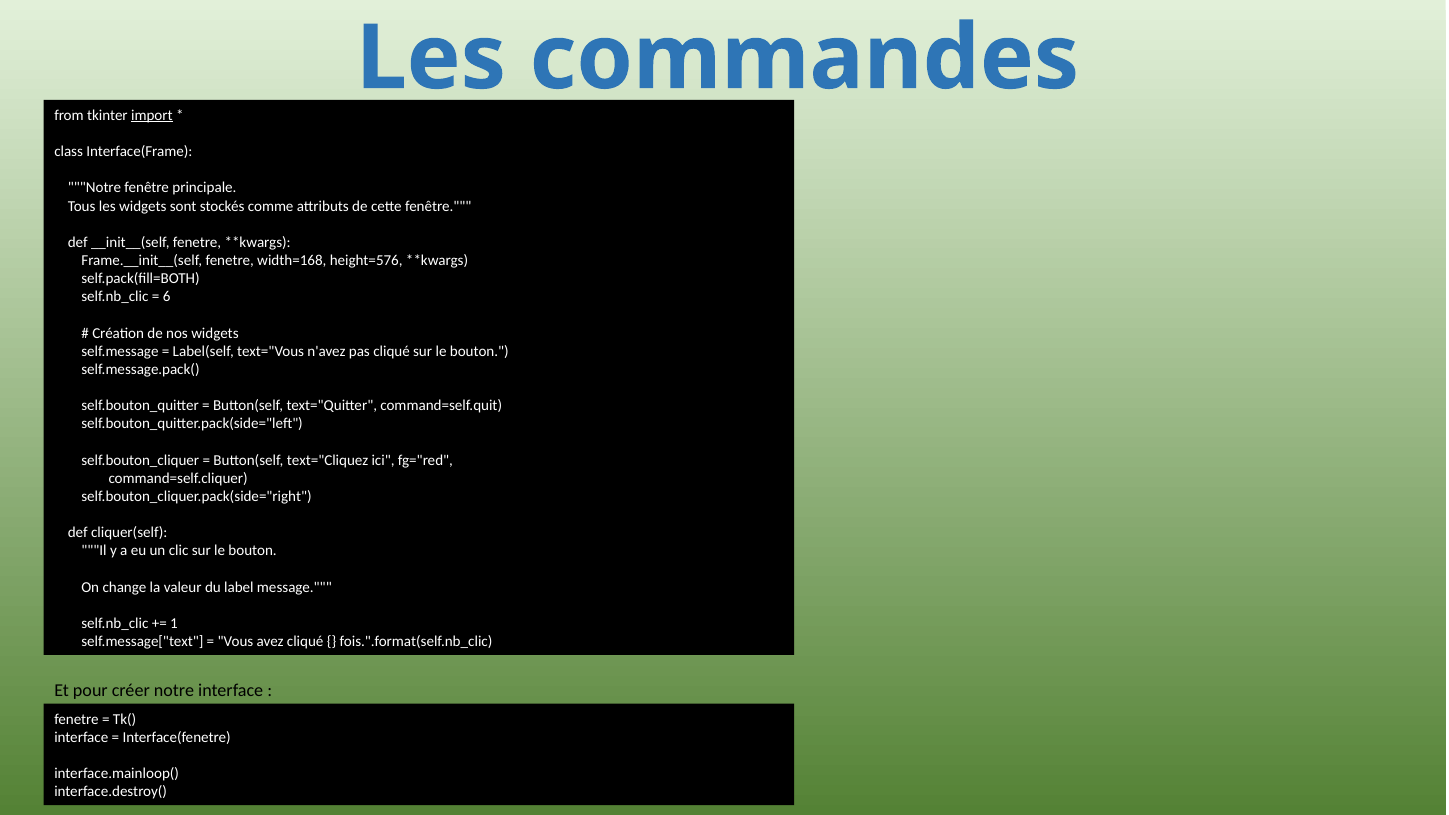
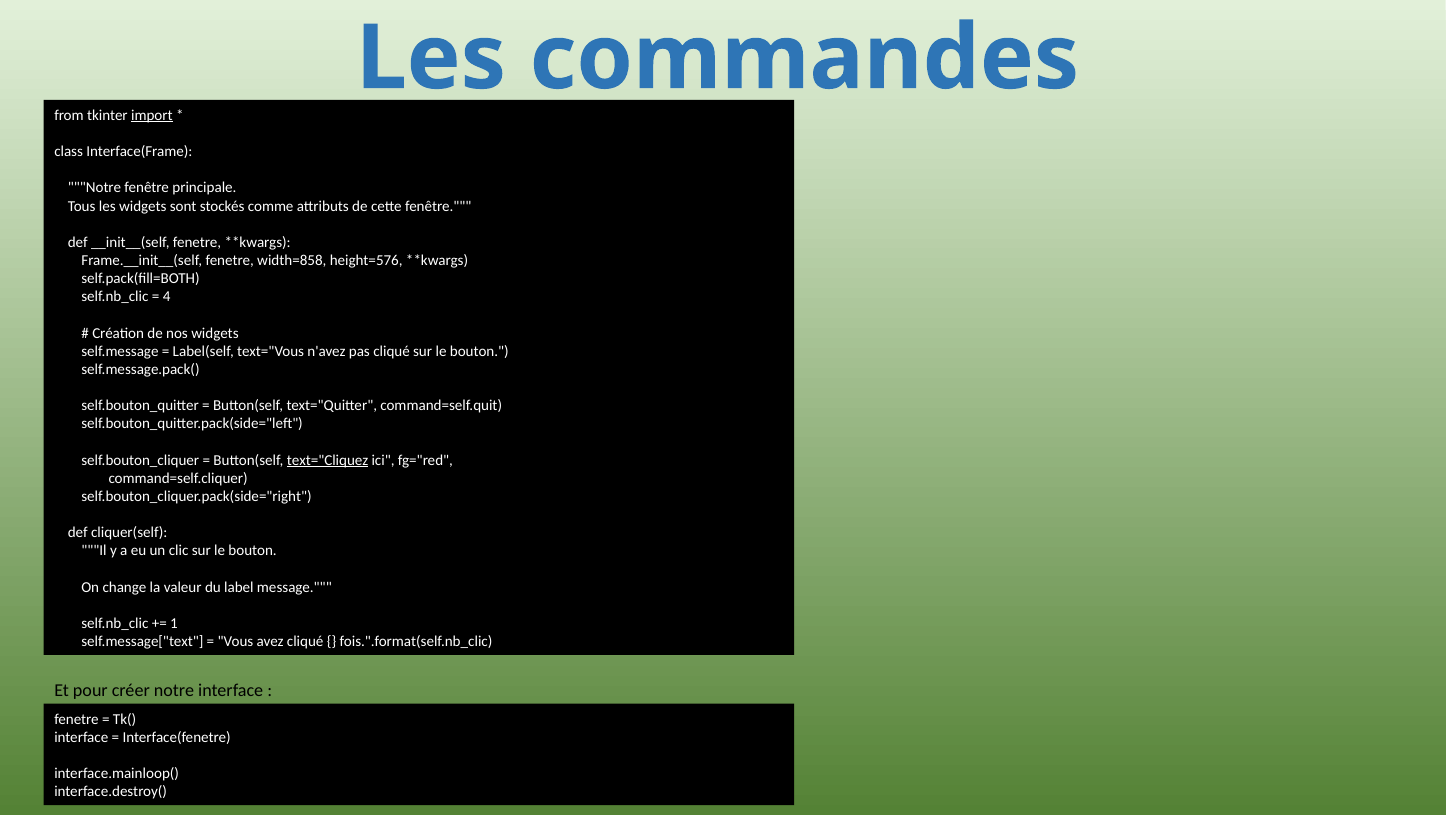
width=168: width=168 -> width=858
6: 6 -> 4
text="Cliquez underline: none -> present
